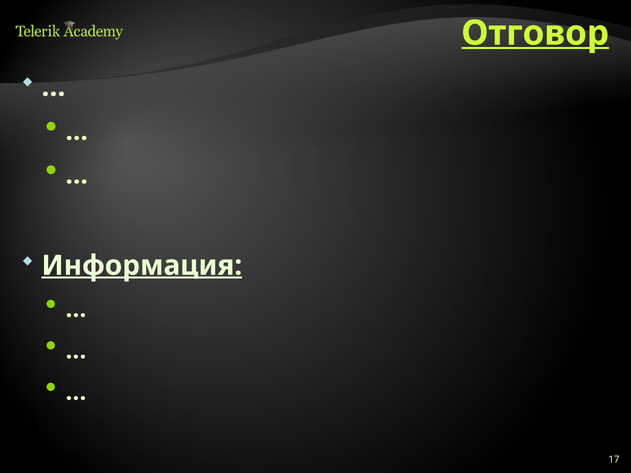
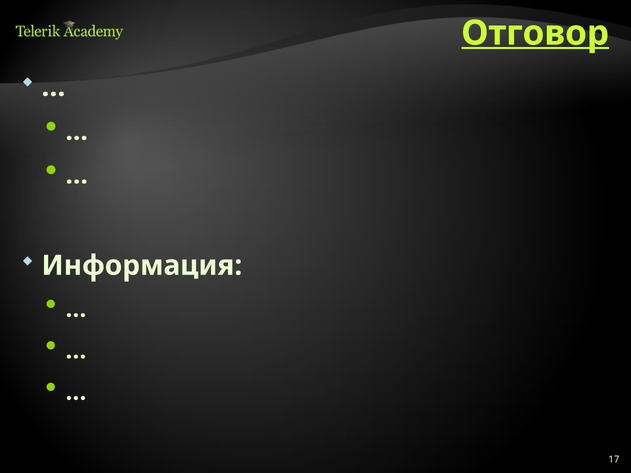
Информация underline: present -> none
